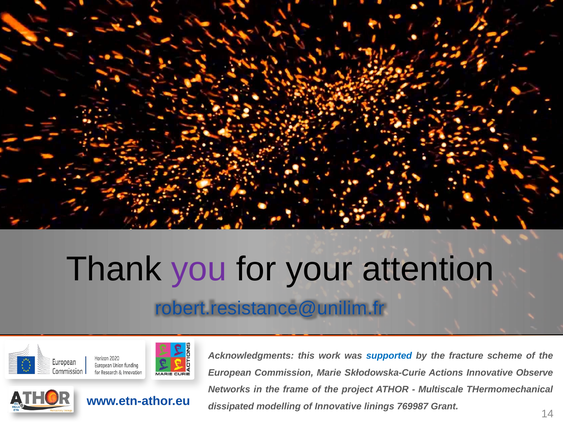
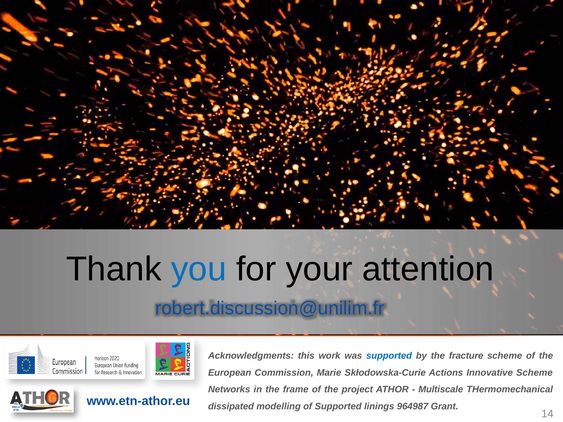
you colour: purple -> blue
robert.resistance@unilim.fr: robert.resistance@unilim.fr -> robert.discussion@unilim.fr
Innovative Observe: Observe -> Scheme
of Innovative: Innovative -> Supported
769987: 769987 -> 964987
